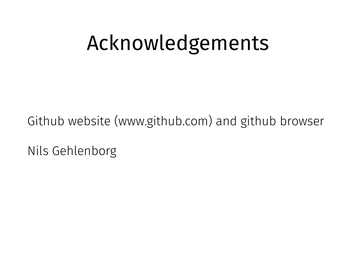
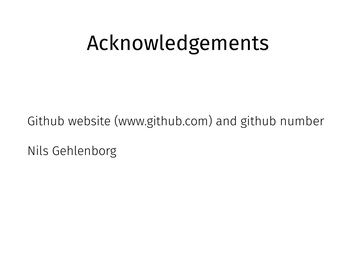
browser: browser -> number
